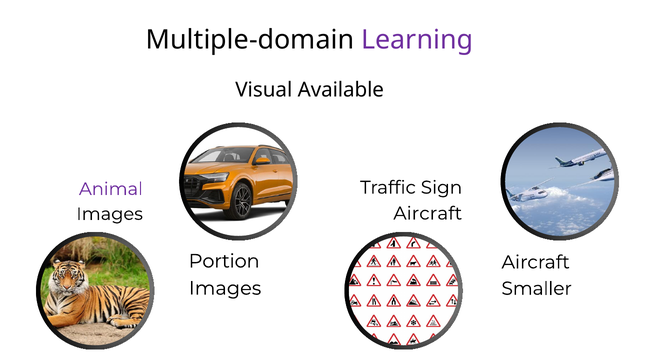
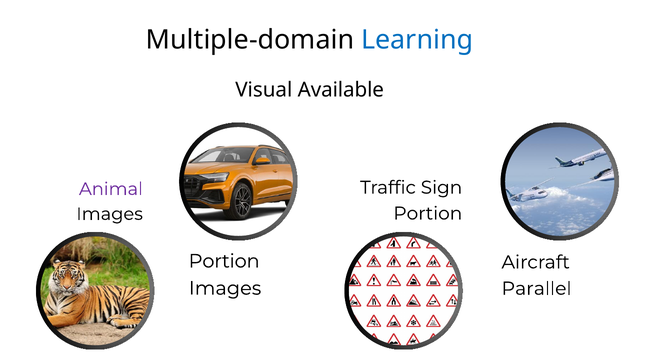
Learning colour: purple -> blue
Aircraft at (428, 213): Aircraft -> Portion
Smaller: Smaller -> Parallel
